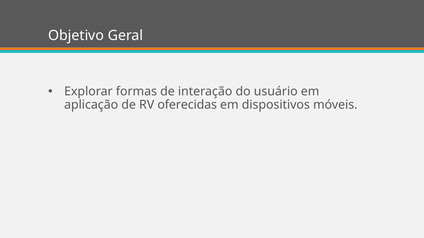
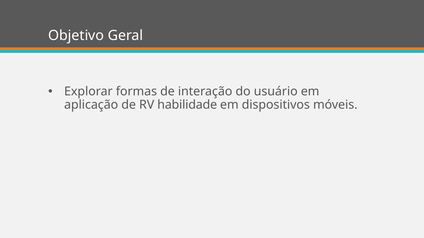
oferecidas: oferecidas -> habilidade
